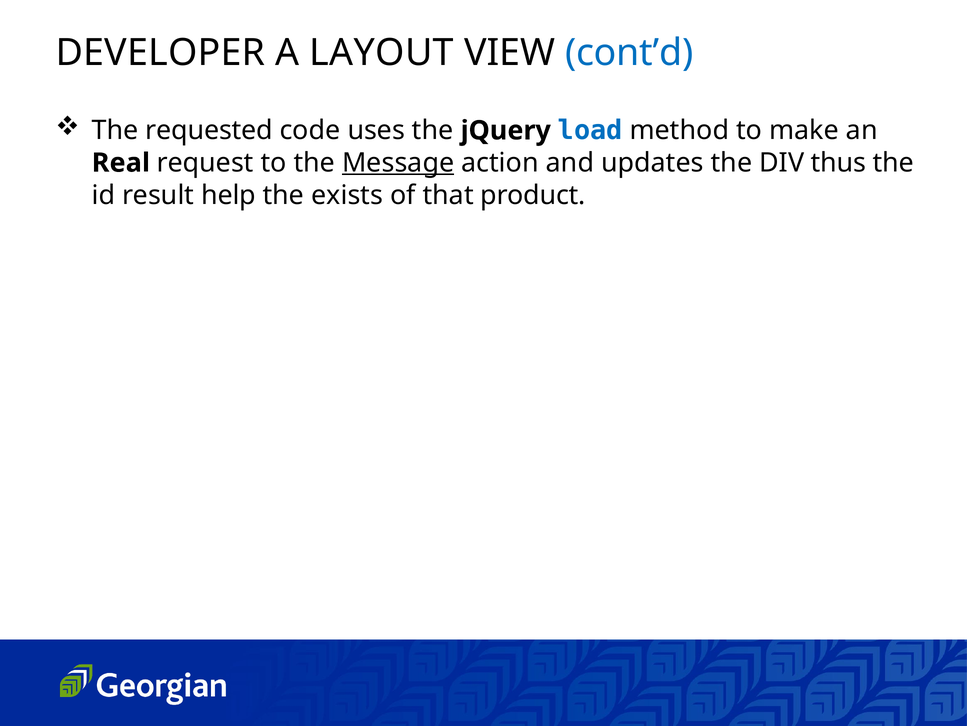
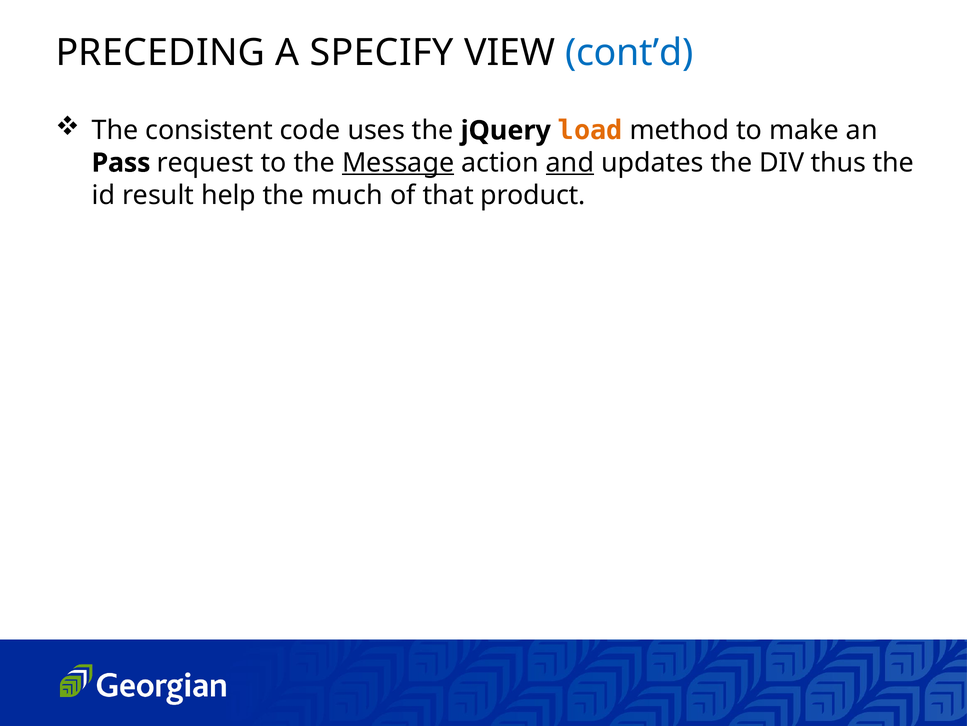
DEVELOPER: DEVELOPER -> PRECEDING
LAYOUT: LAYOUT -> SPECIFY
requested: requested -> consistent
load colour: blue -> orange
Real: Real -> Pass
and underline: none -> present
exists: exists -> much
